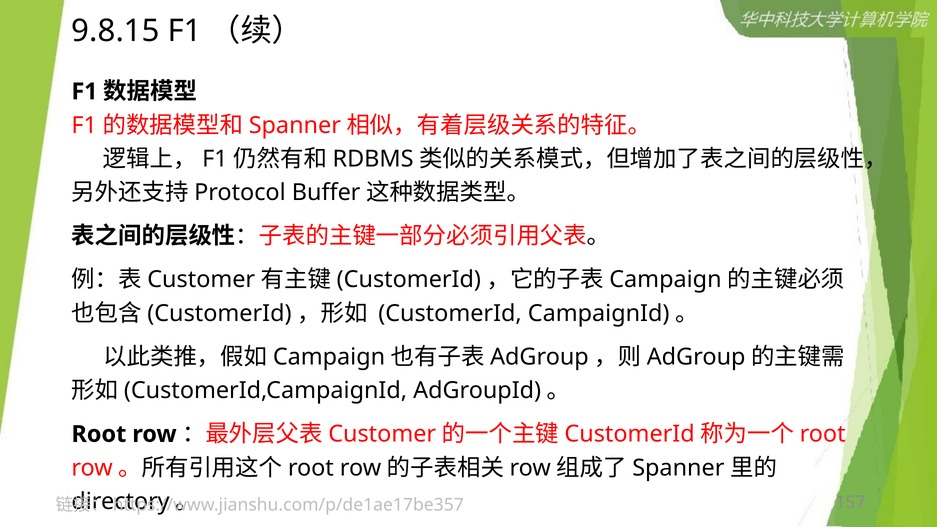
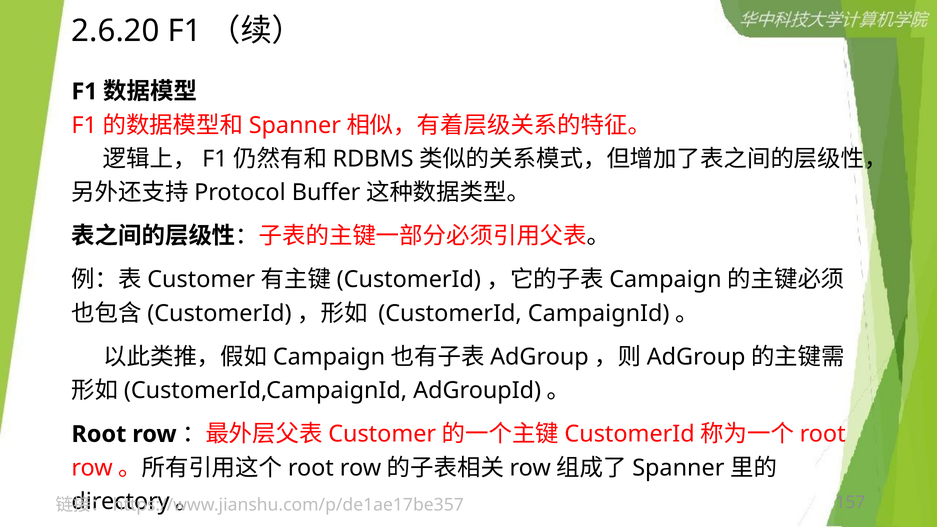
9.8.15: 9.8.15 -> 2.6.20
